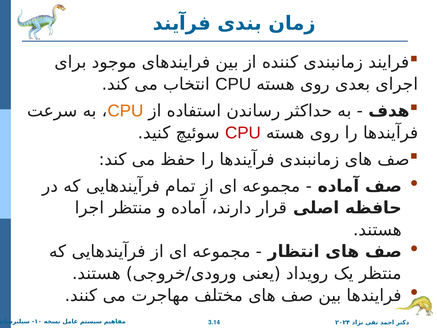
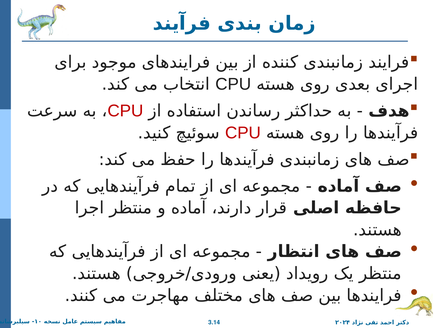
CPU at (125, 111) colour: orange -> red
